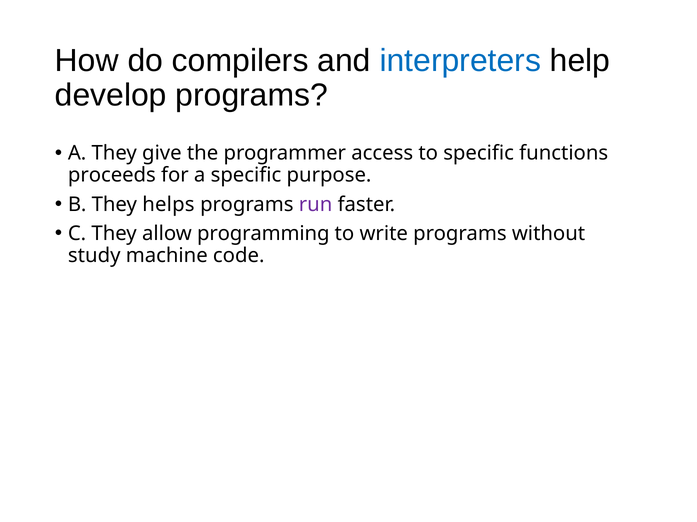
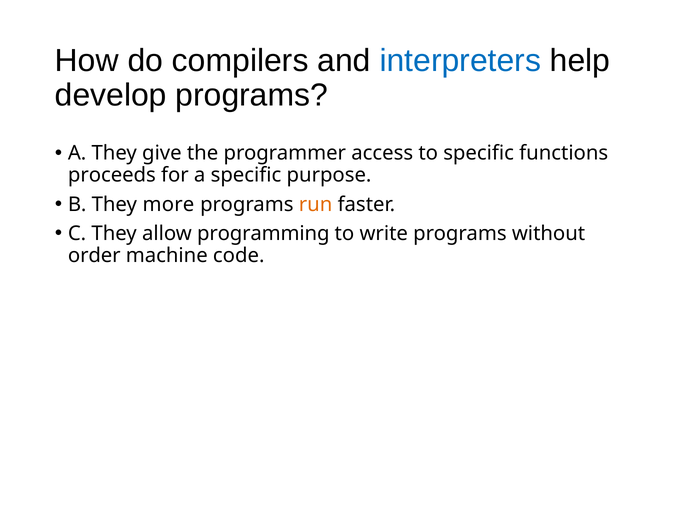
helps: helps -> more
run colour: purple -> orange
study: study -> order
